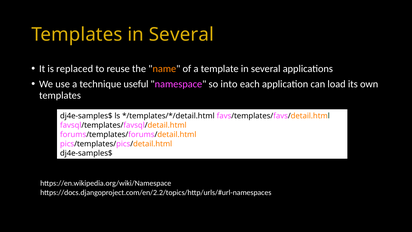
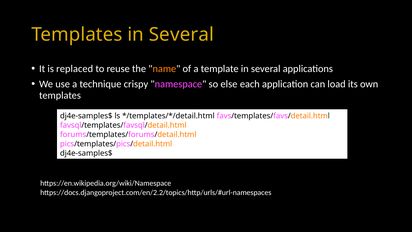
useful: useful -> crispy
into: into -> else
